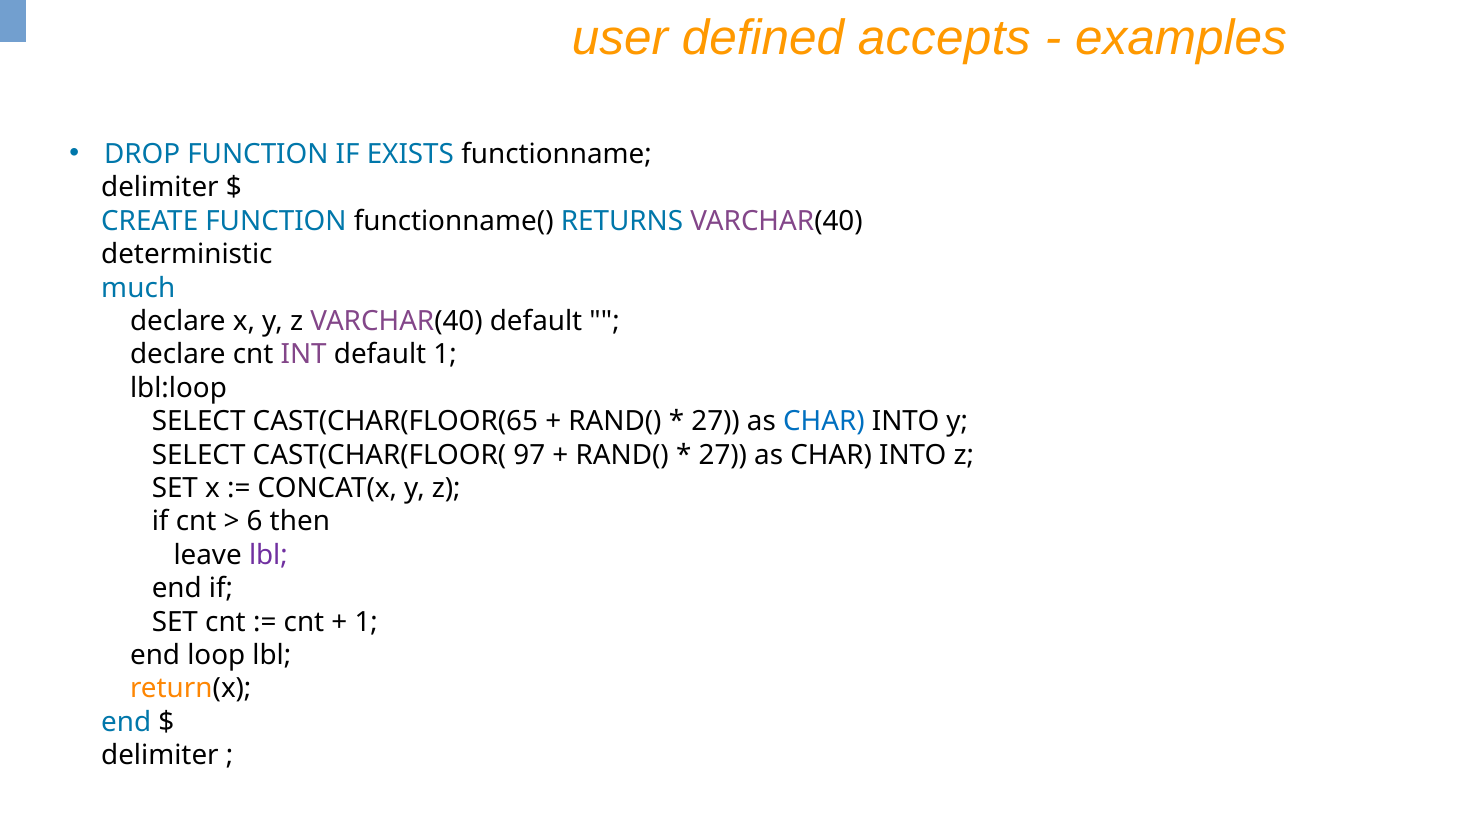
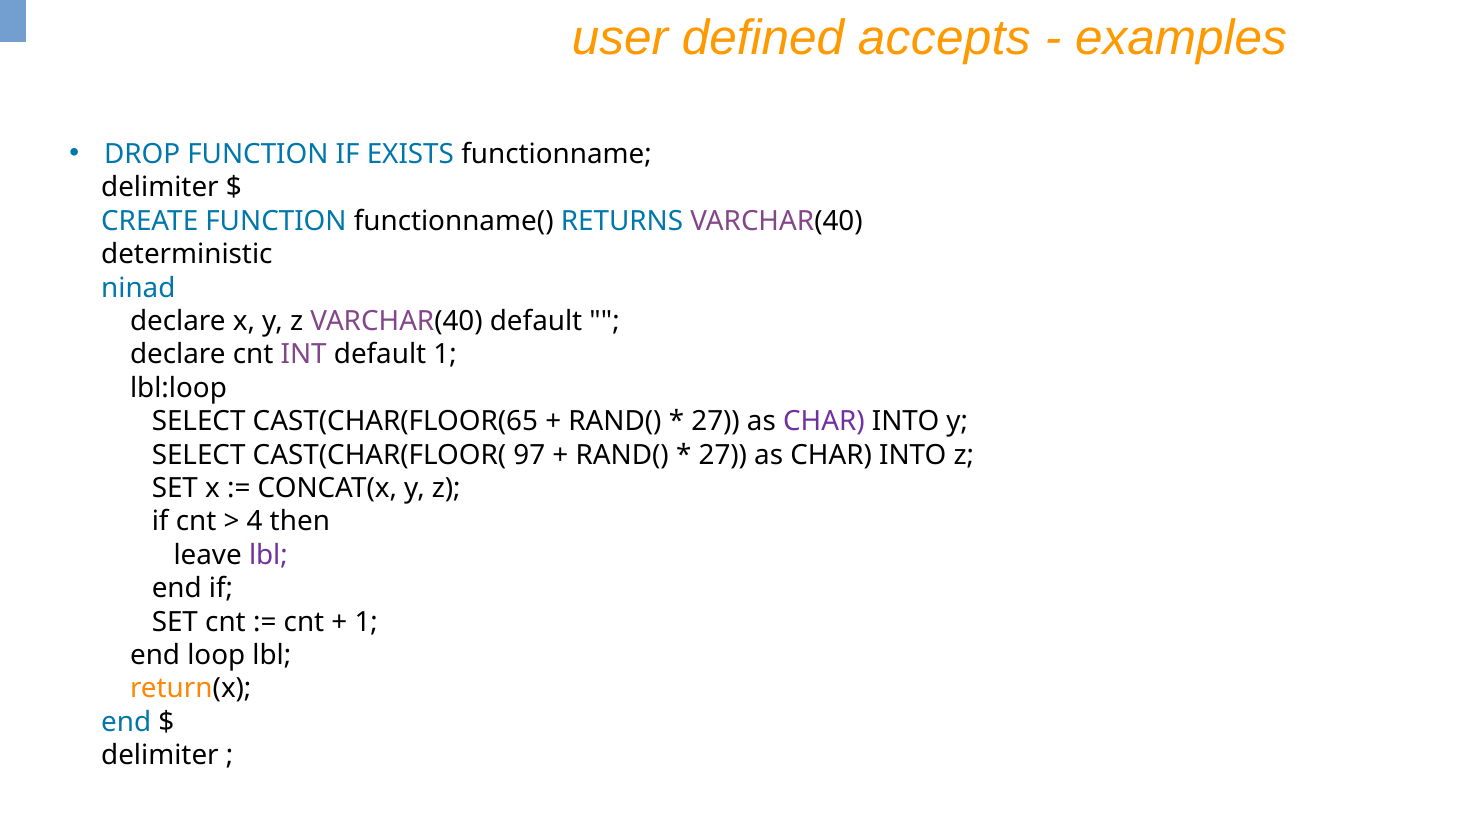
much: much -> ninad
CHAR at (824, 421) colour: blue -> purple
6: 6 -> 4
